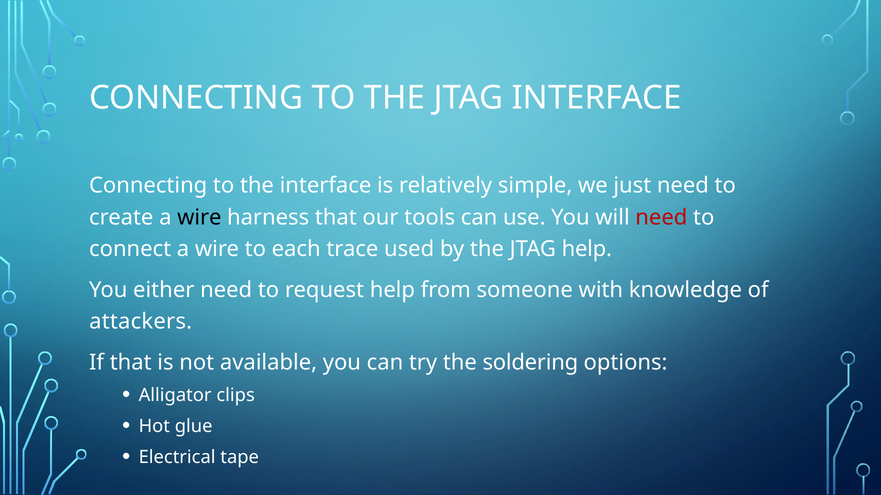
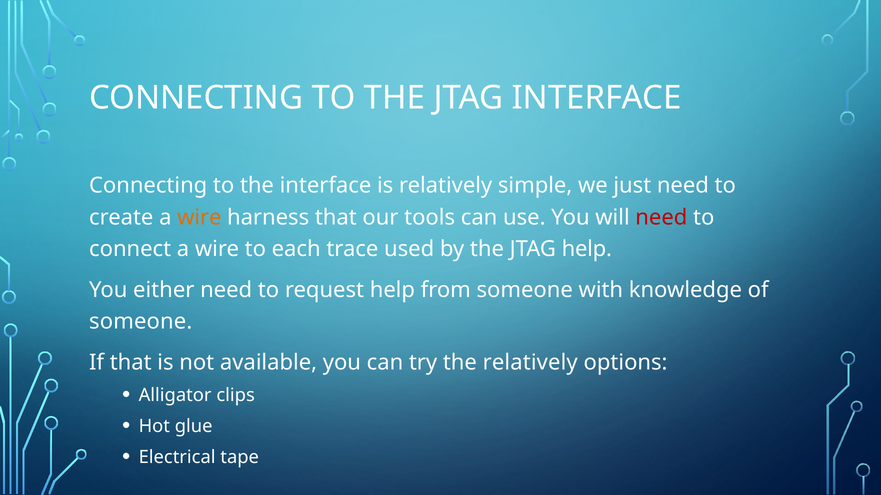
wire at (199, 218) colour: black -> orange
attackers at (141, 322): attackers -> someone
the soldering: soldering -> relatively
